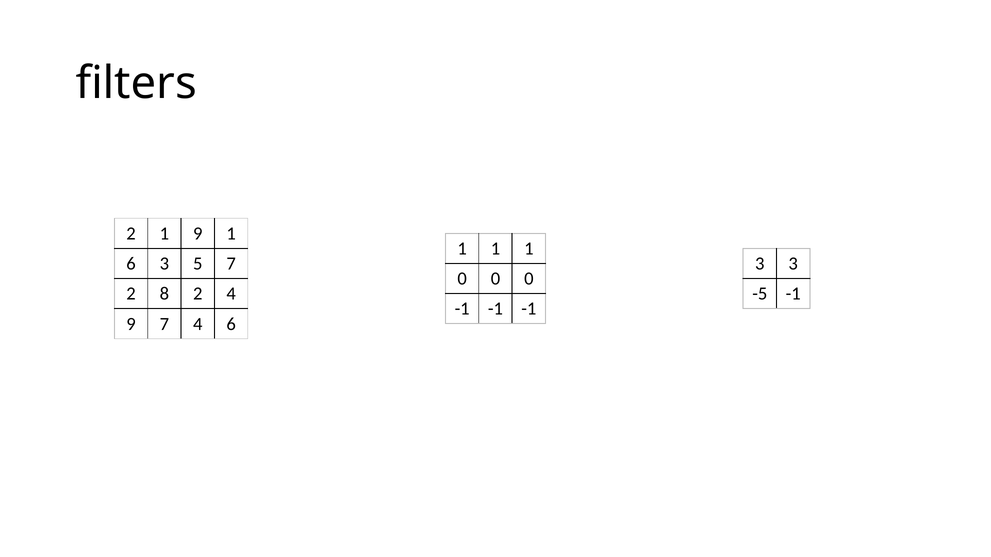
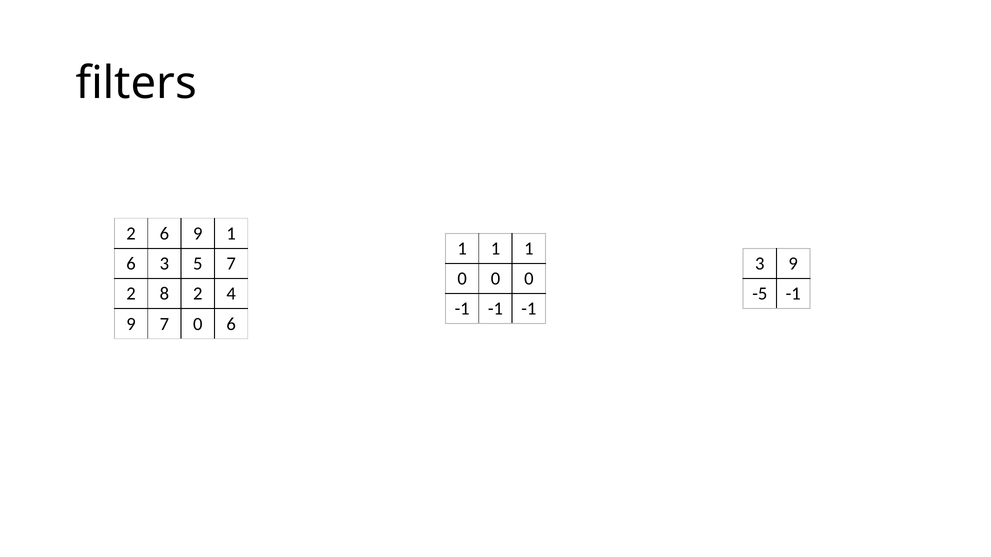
2 1: 1 -> 6
3 3: 3 -> 9
7 4: 4 -> 0
